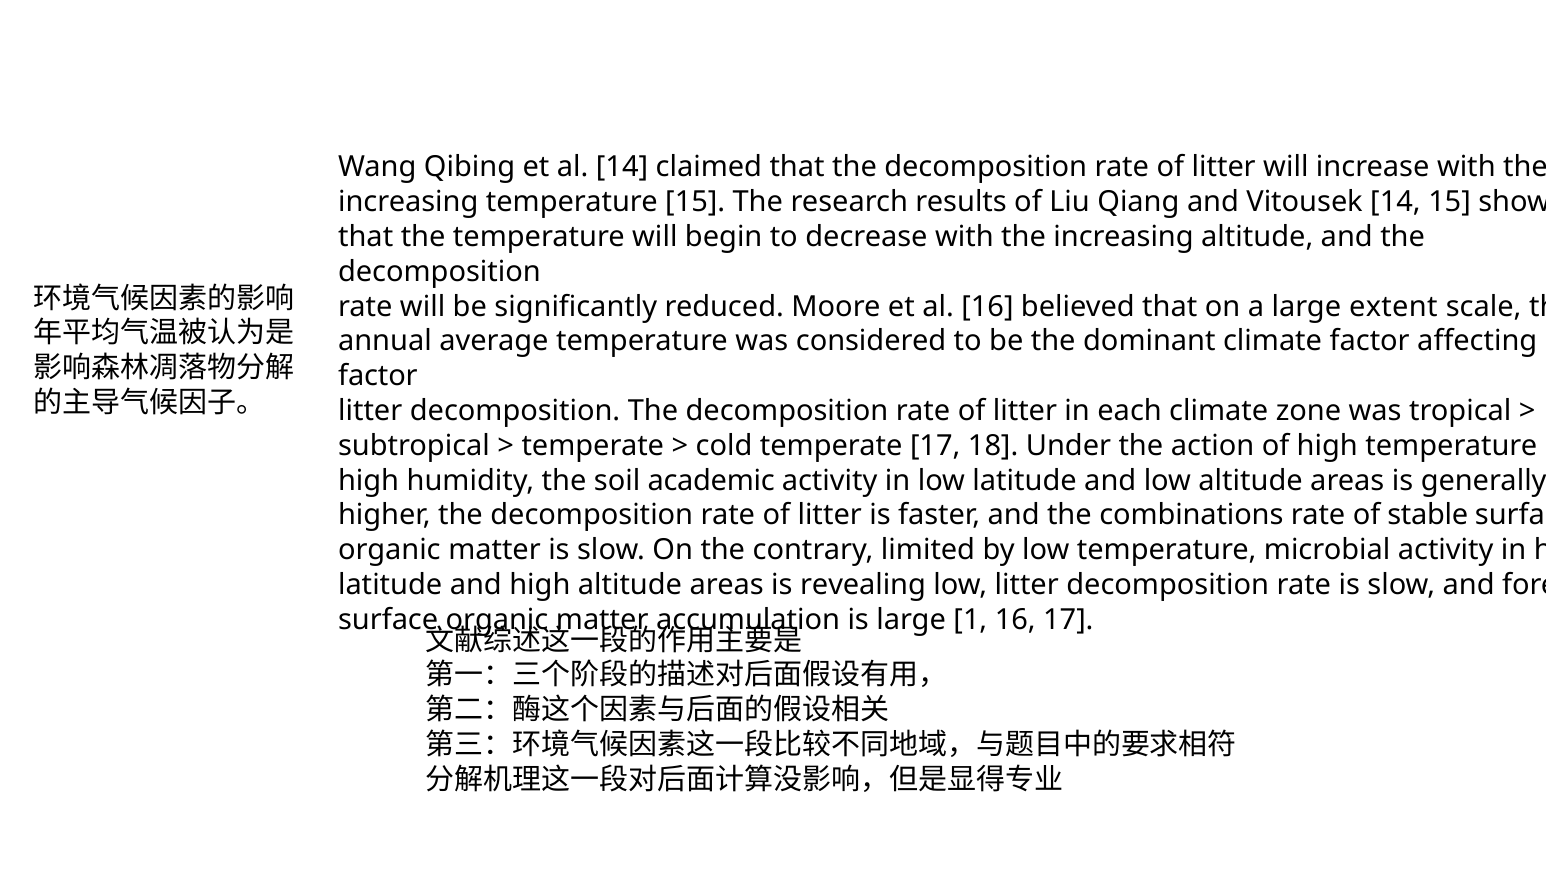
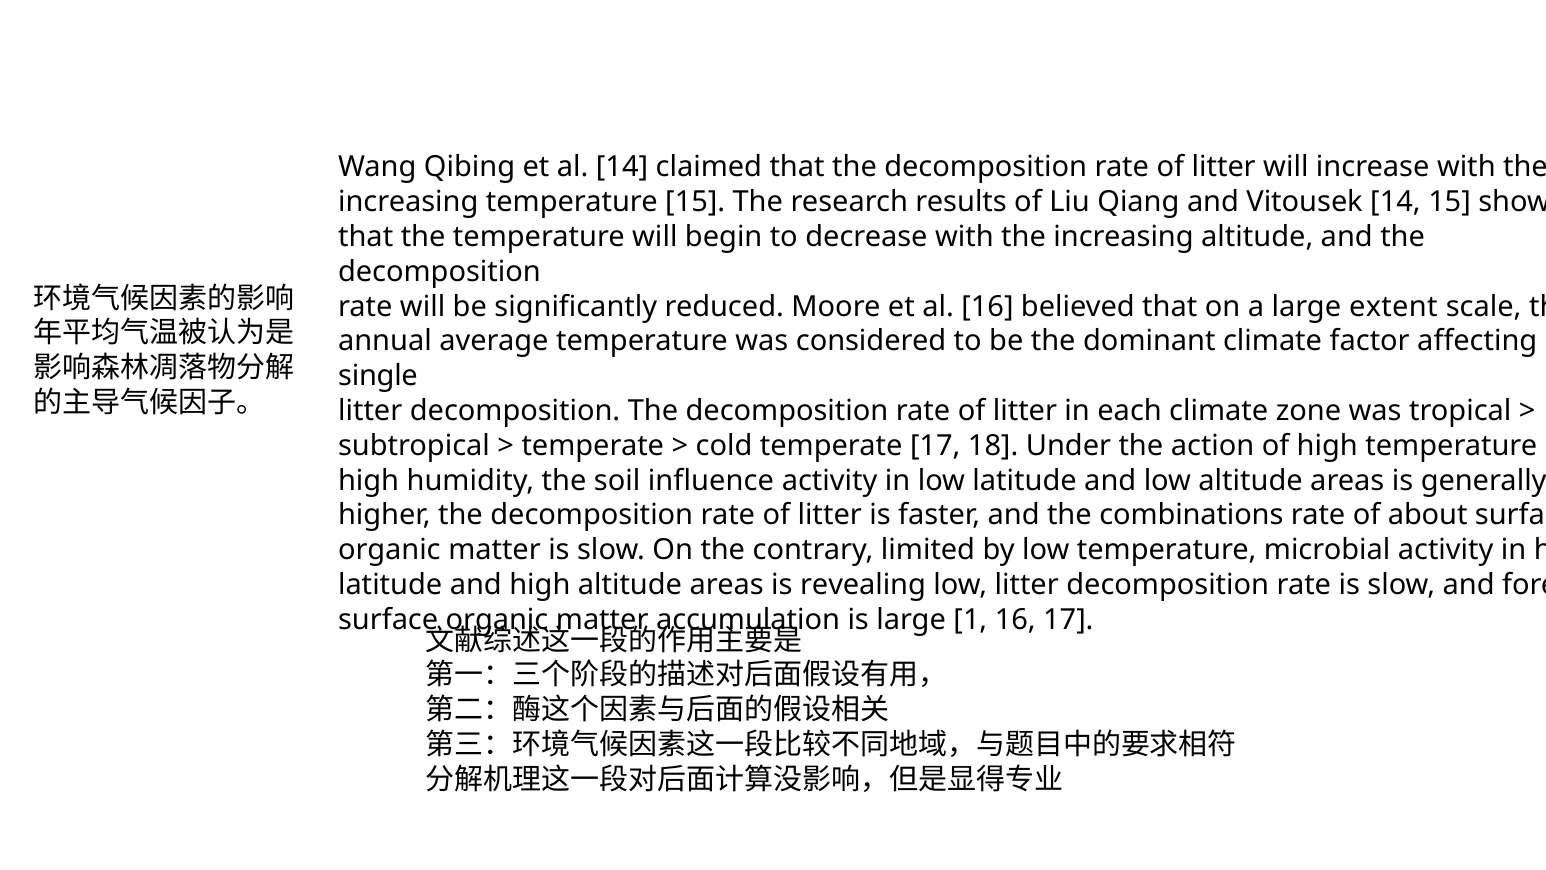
factor at (378, 376): factor -> single
academic: academic -> influence
stable: stable -> about
